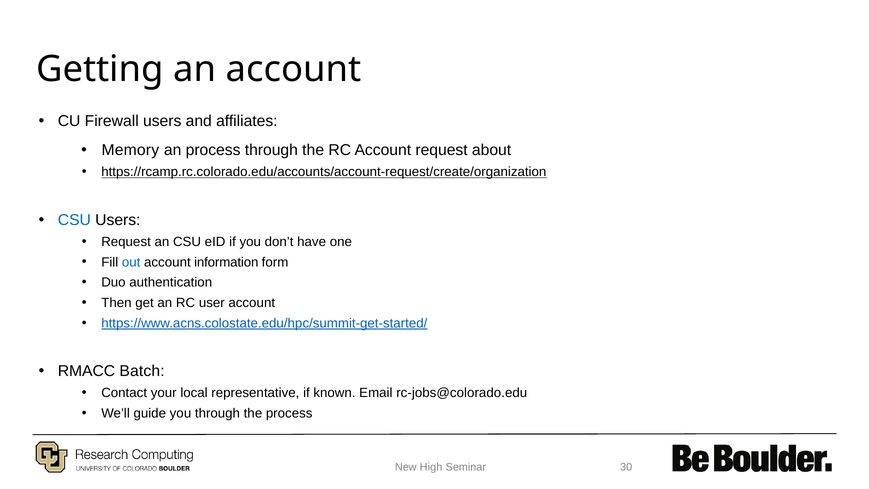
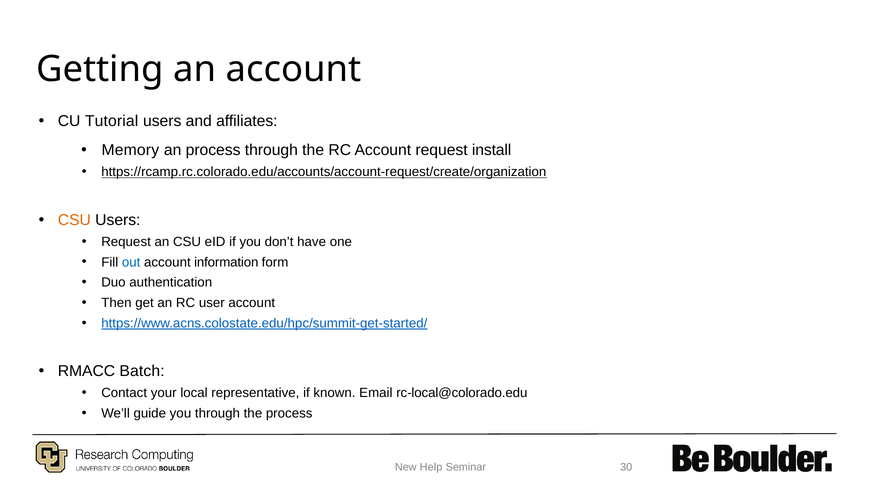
Firewall: Firewall -> Tutorial
about: about -> install
CSU at (74, 220) colour: blue -> orange
rc-jobs@colorado.edu: rc-jobs@colorado.edu -> rc-local@colorado.edu
High: High -> Help
